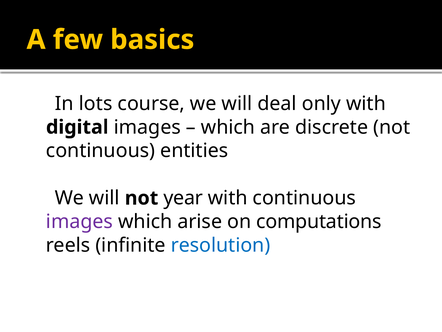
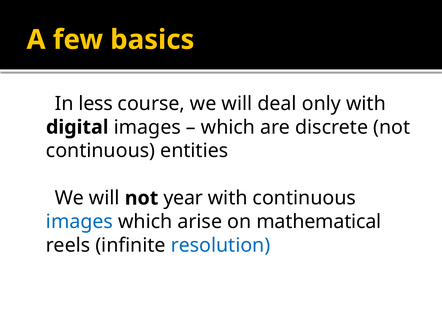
lots: lots -> less
images at (79, 221) colour: purple -> blue
computations: computations -> mathematical
